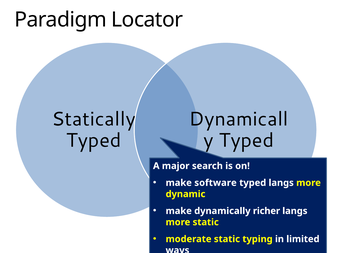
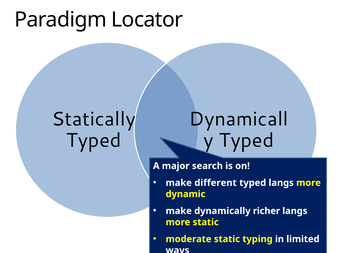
software: software -> different
